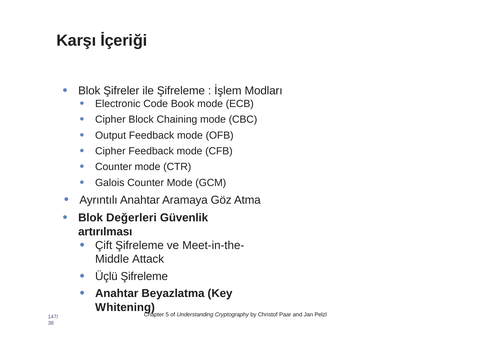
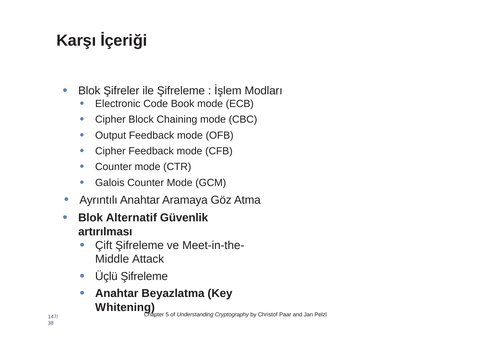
Değerleri: Değerleri -> Alternatif
